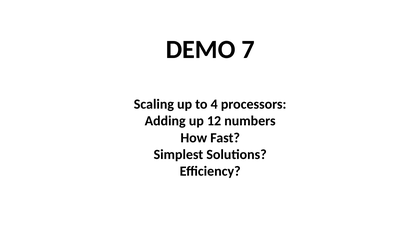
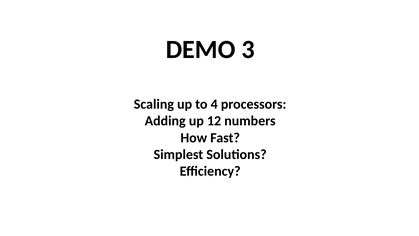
7: 7 -> 3
